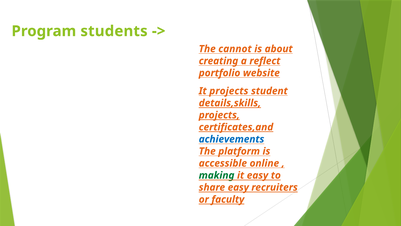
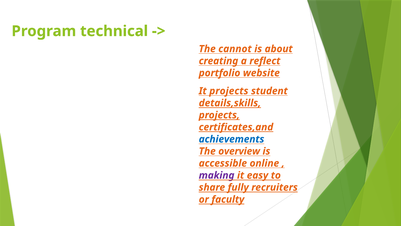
students: students -> technical
platform: platform -> overview
making colour: green -> purple
share easy: easy -> fully
